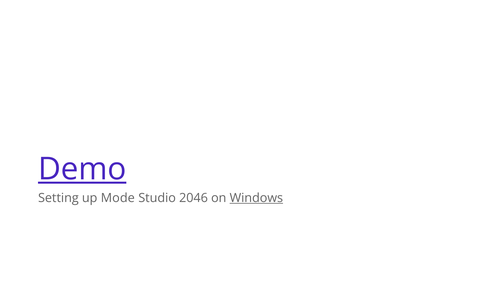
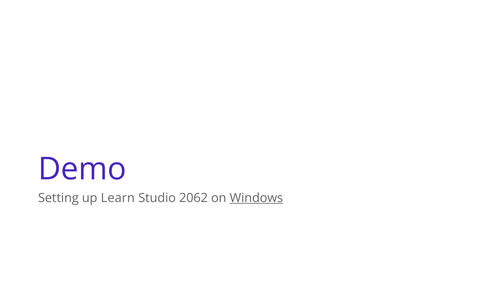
Demo underline: present -> none
Mode: Mode -> Learn
2046: 2046 -> 2062
